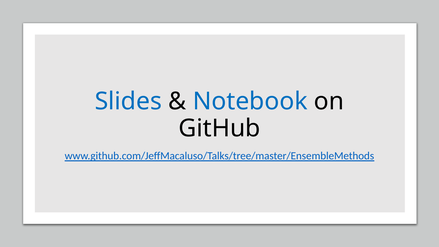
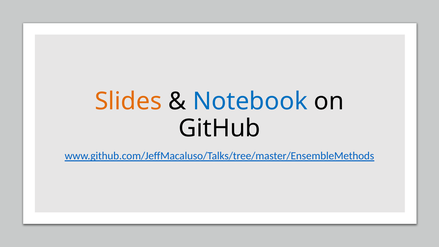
Slides colour: blue -> orange
